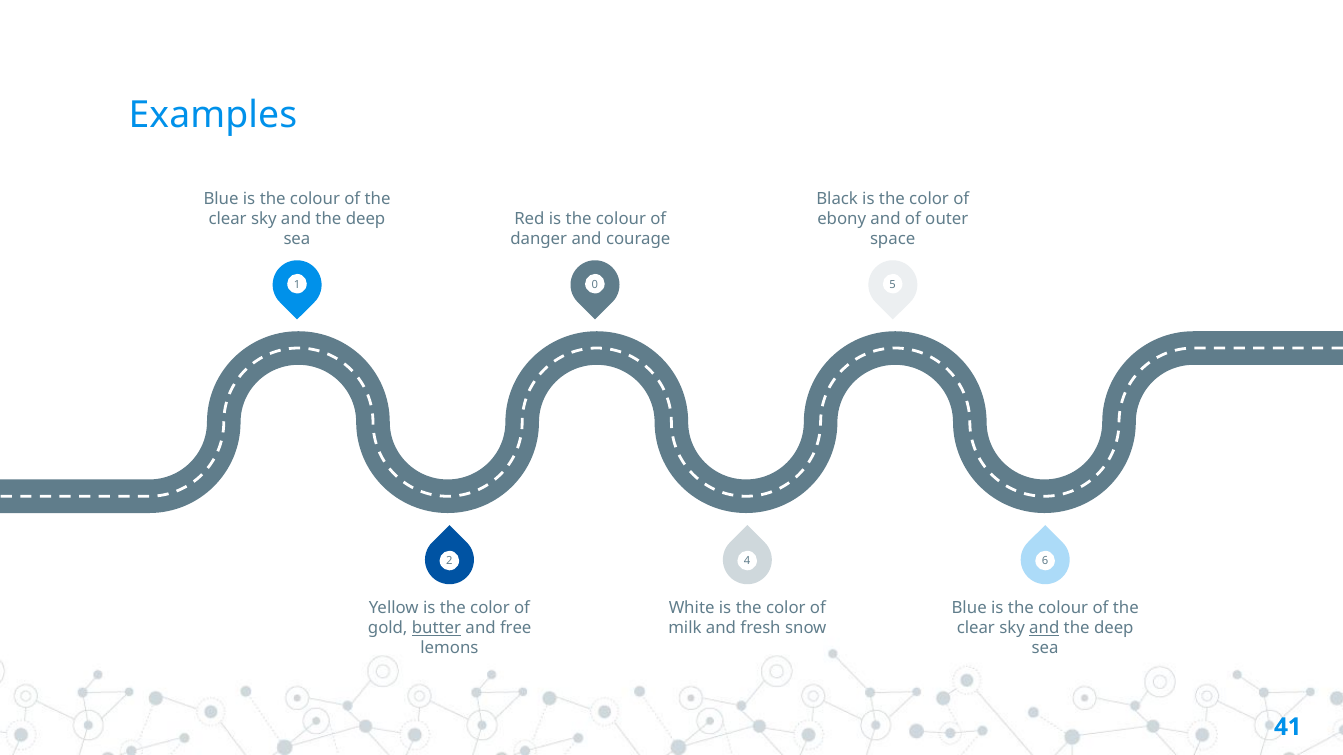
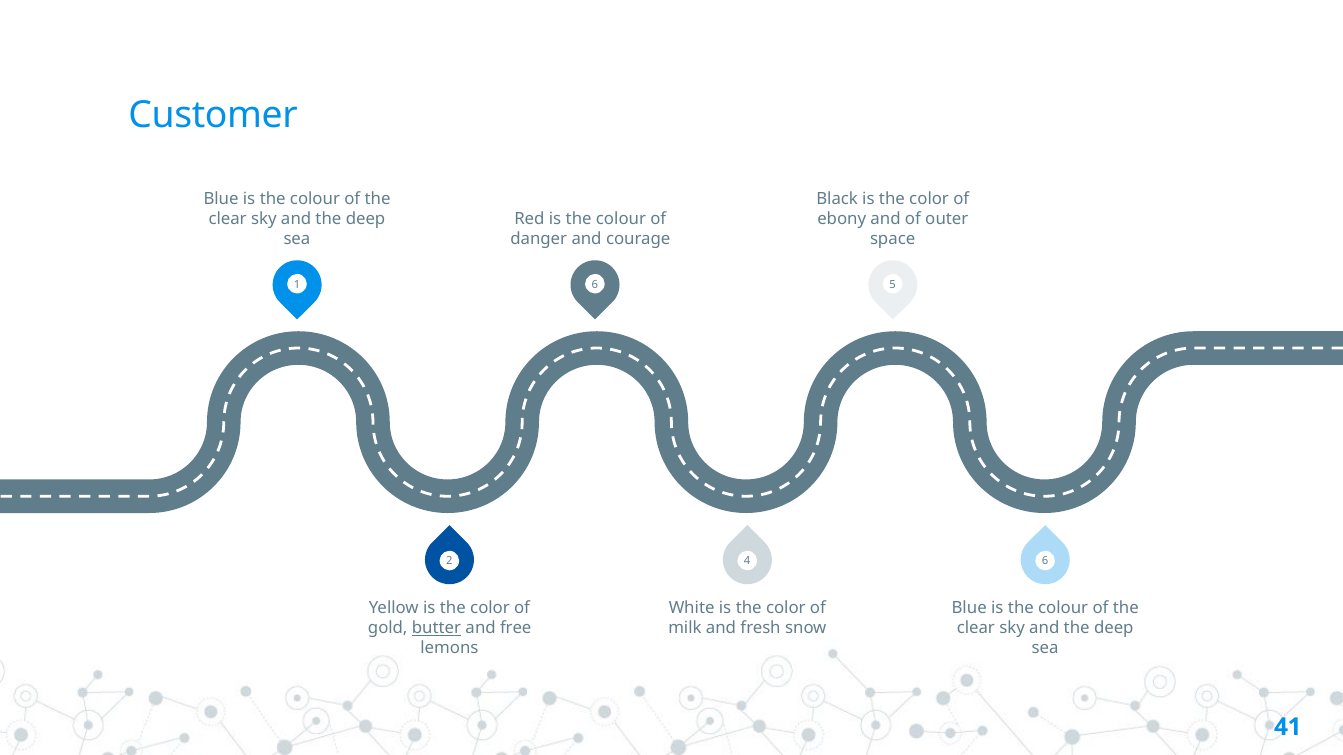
Examples: Examples -> Customer
1 0: 0 -> 6
and at (1044, 628) underline: present -> none
